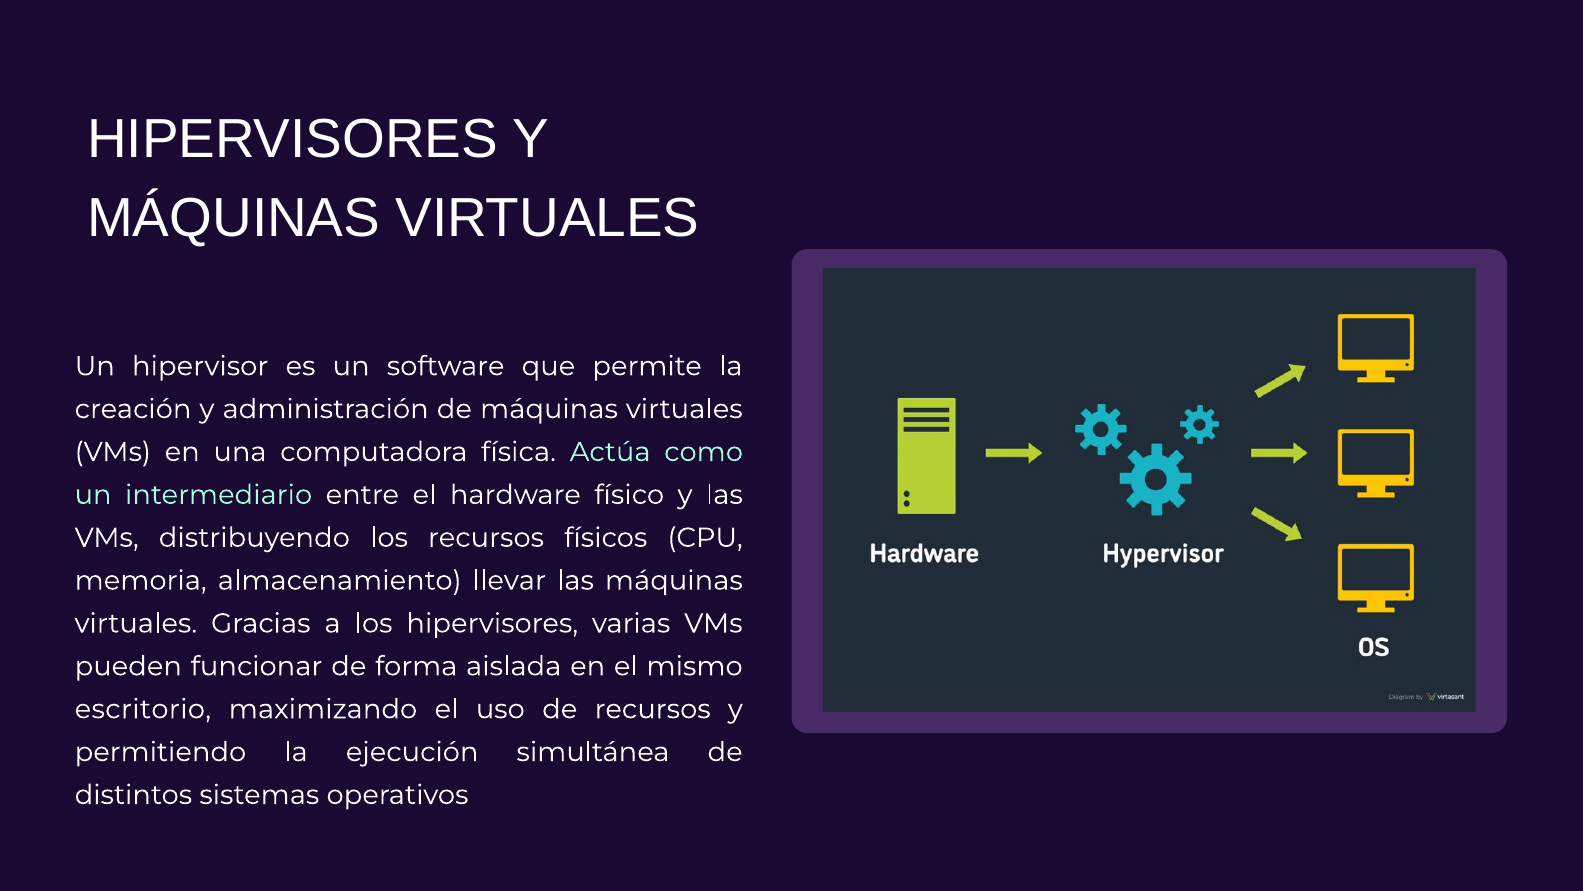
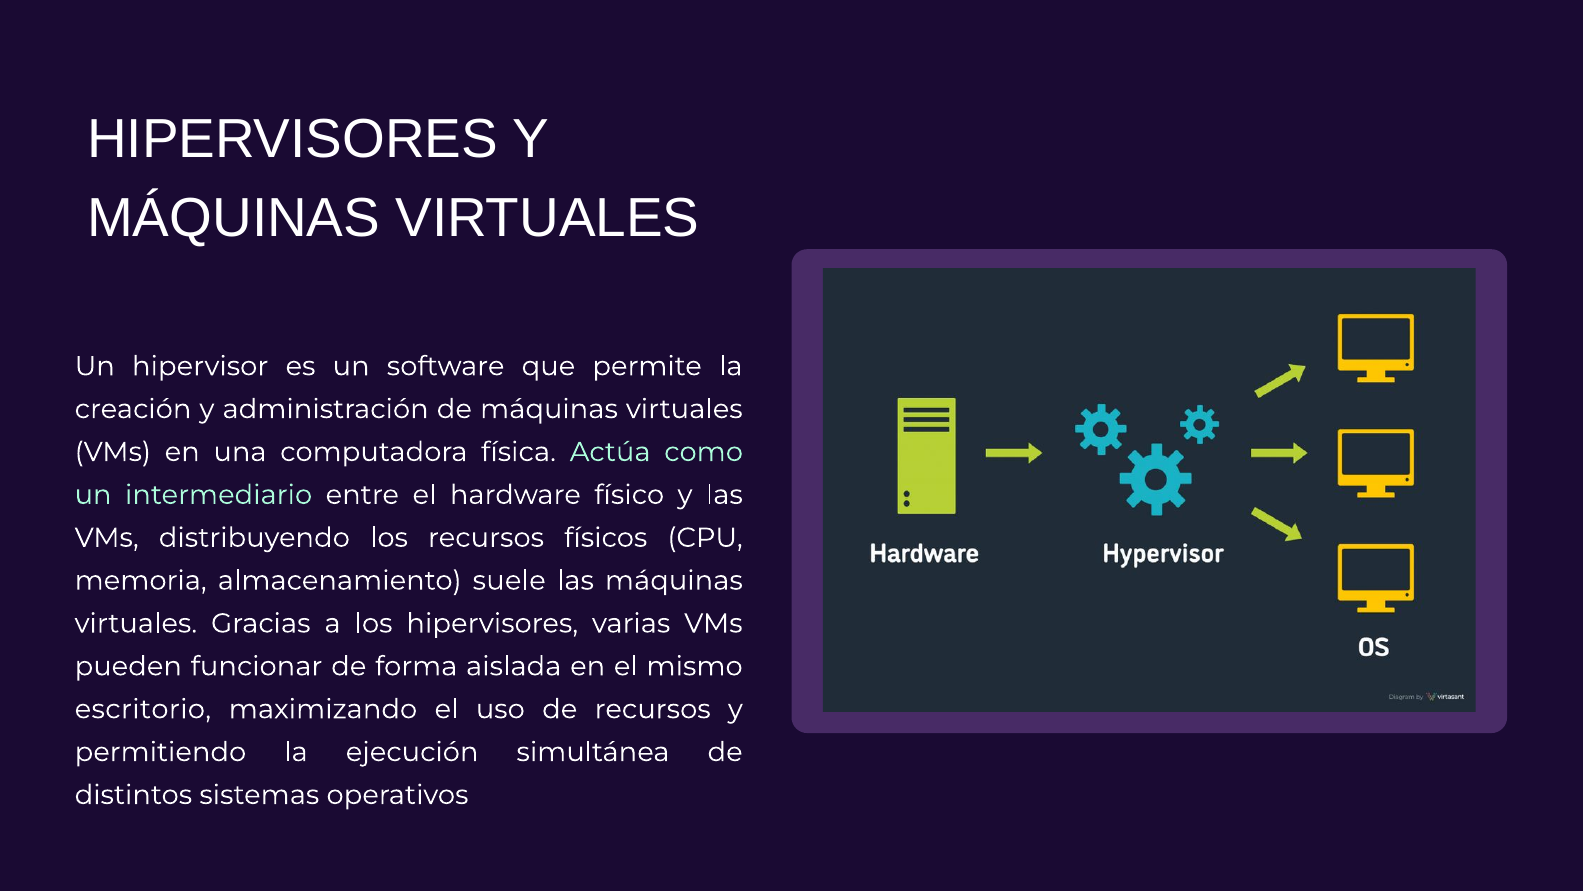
llevar: llevar -> suele
